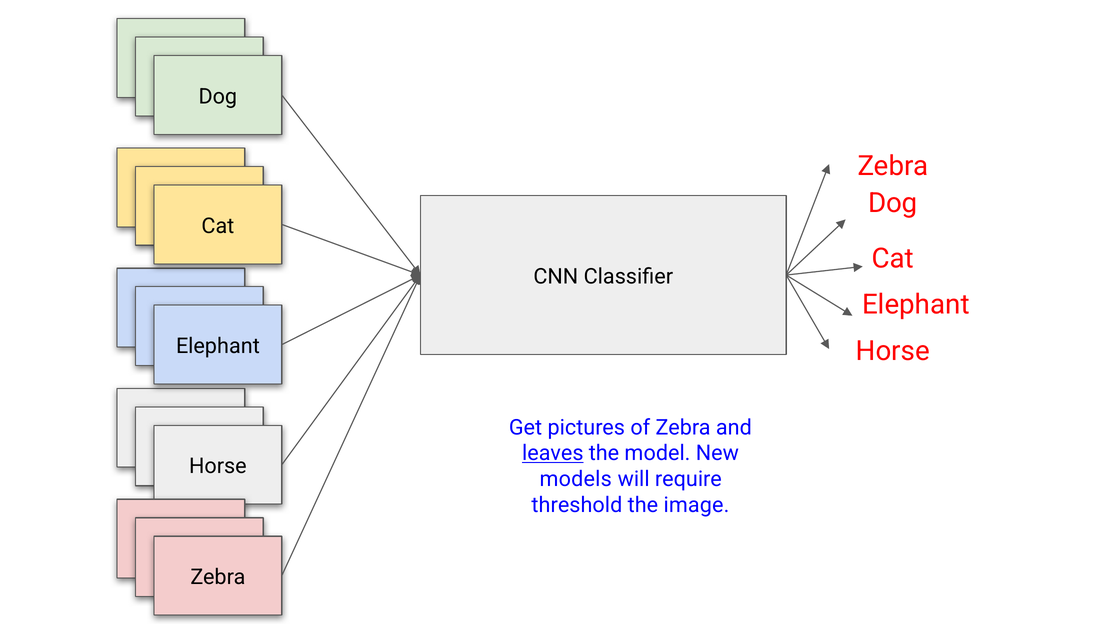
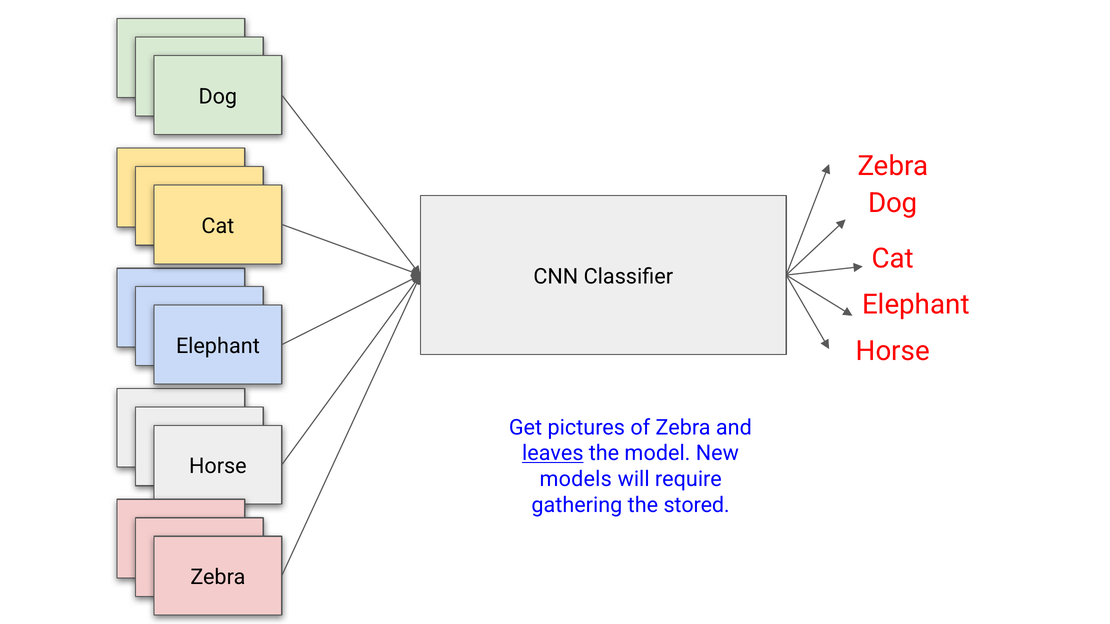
threshold: threshold -> gathering
image: image -> stored
